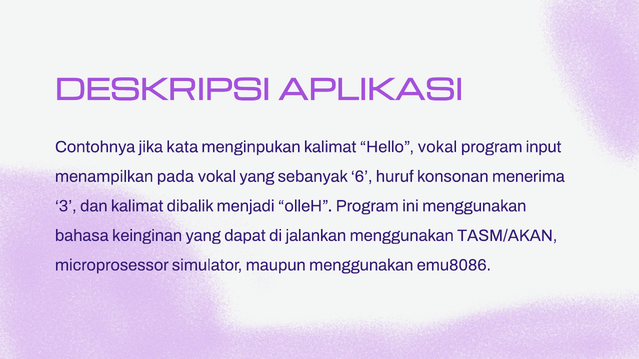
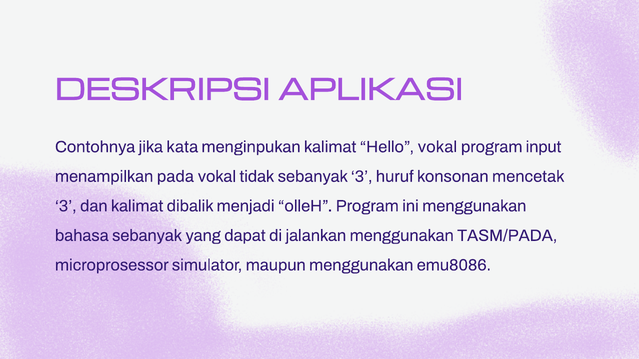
vokal yang: yang -> tidak
sebanyak 6: 6 -> 3
menerima: menerima -> mencetak
bahasa keinginan: keinginan -> sebanyak
TASM/AKAN: TASM/AKAN -> TASM/PADA
